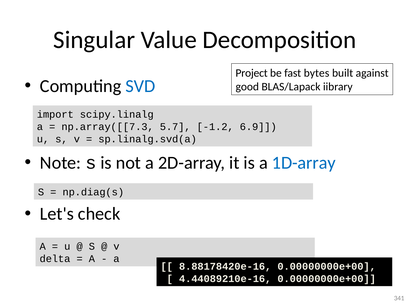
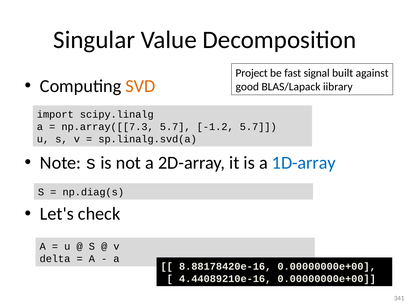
bytes: bytes -> signal
SVD colour: blue -> orange
-1.2 6.9: 6.9 -> 5.7
